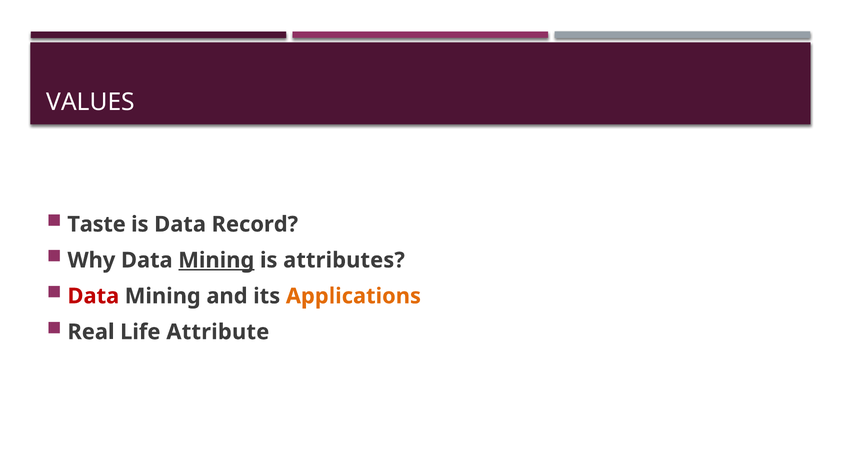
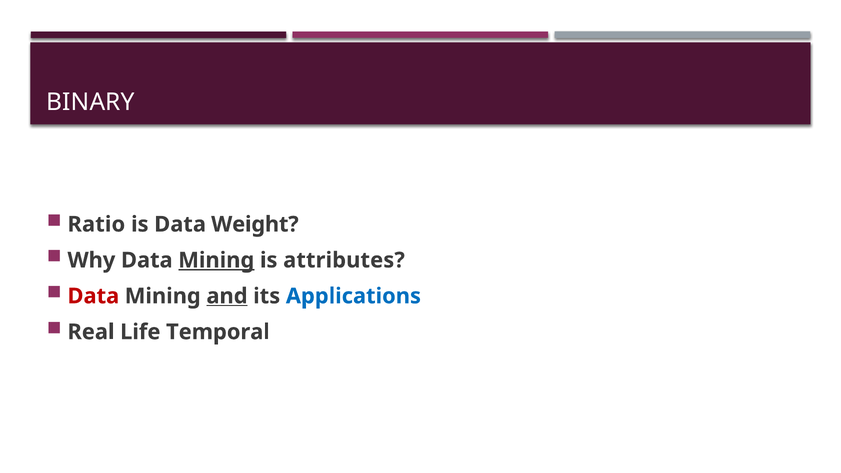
VALUES: VALUES -> BINARY
Taste: Taste -> Ratio
Record: Record -> Weight
and underline: none -> present
Applications colour: orange -> blue
Attribute: Attribute -> Temporal
